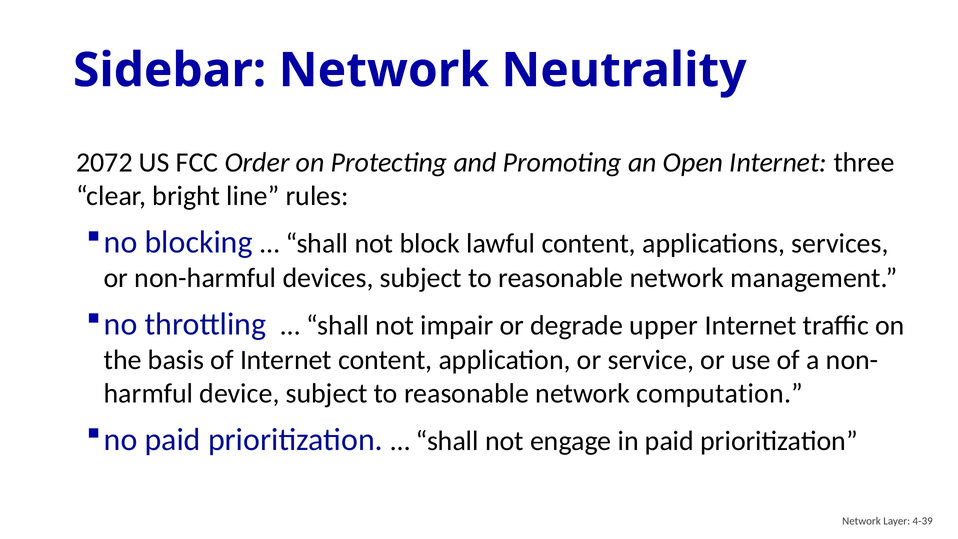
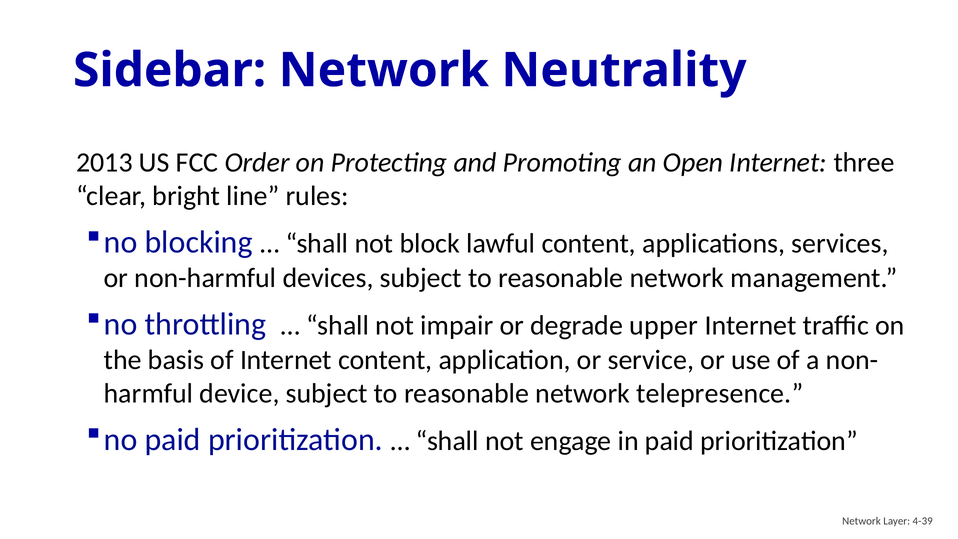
2072: 2072 -> 2013
computation: computation -> telepresence
